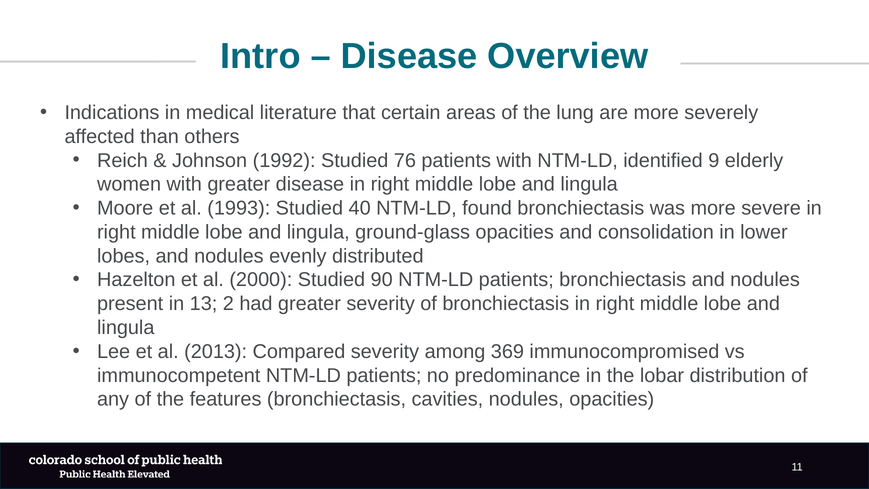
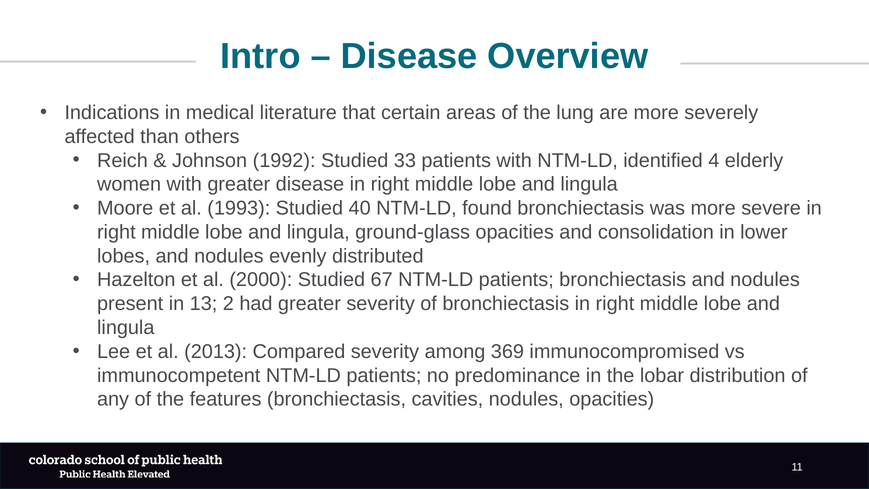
76: 76 -> 33
9: 9 -> 4
90: 90 -> 67
